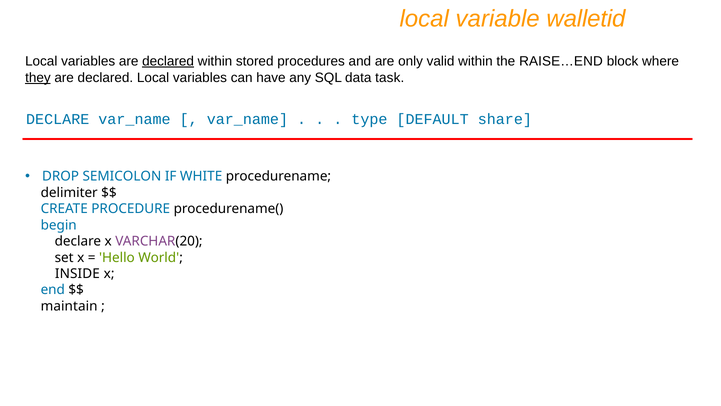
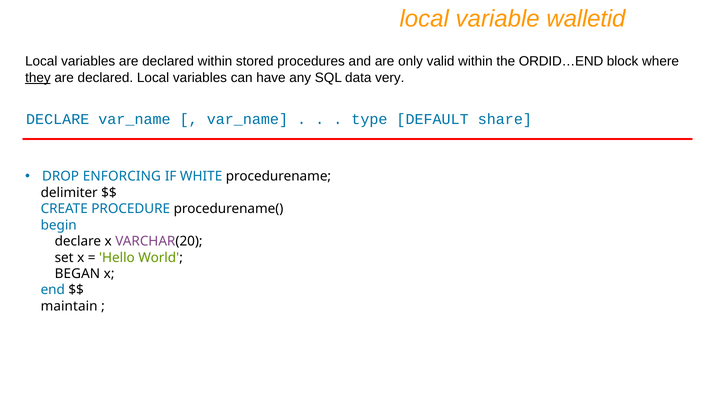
declared at (168, 61) underline: present -> none
RAISE…END: RAISE…END -> ORDID…END
task: task -> very
SEMICOLON: SEMICOLON -> ENFORCING
INSIDE: INSIDE -> BEGAN
